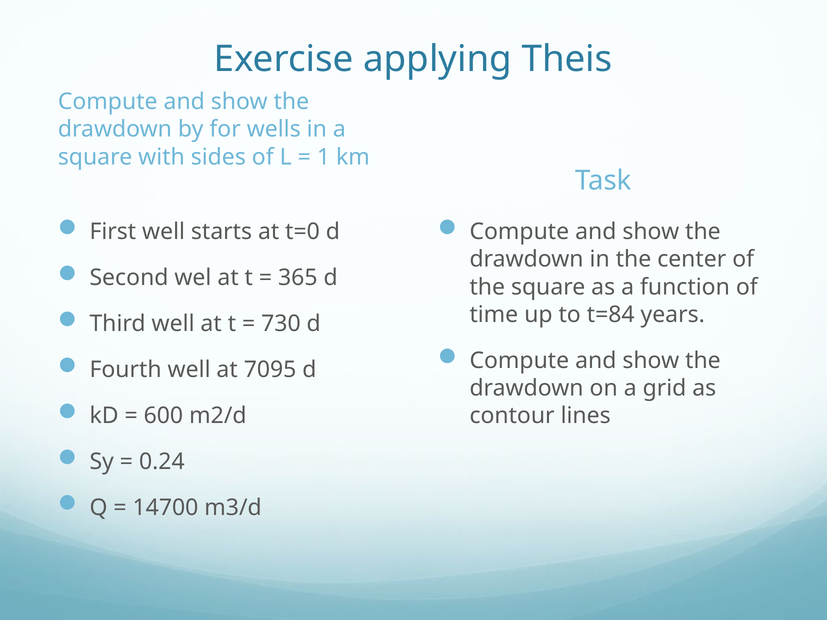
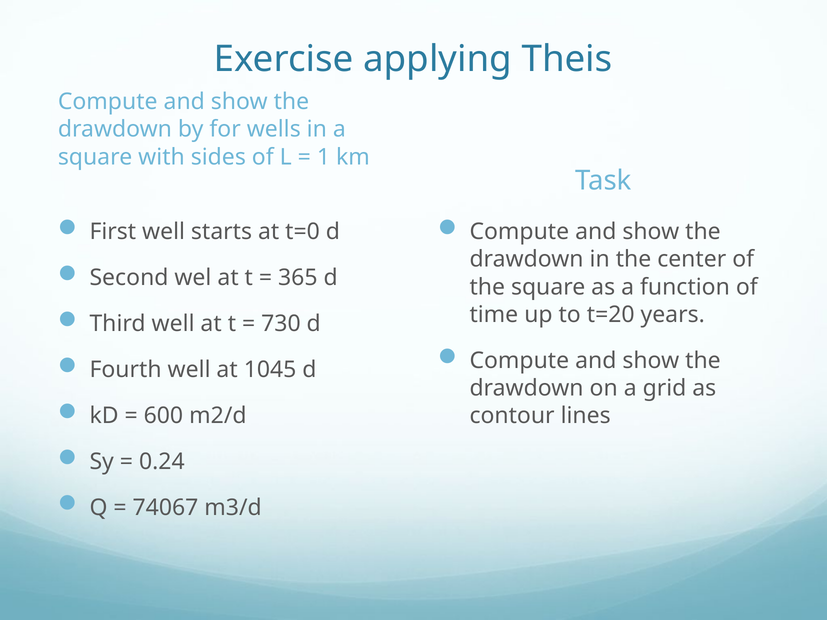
t=84: t=84 -> t=20
7095: 7095 -> 1045
14700: 14700 -> 74067
